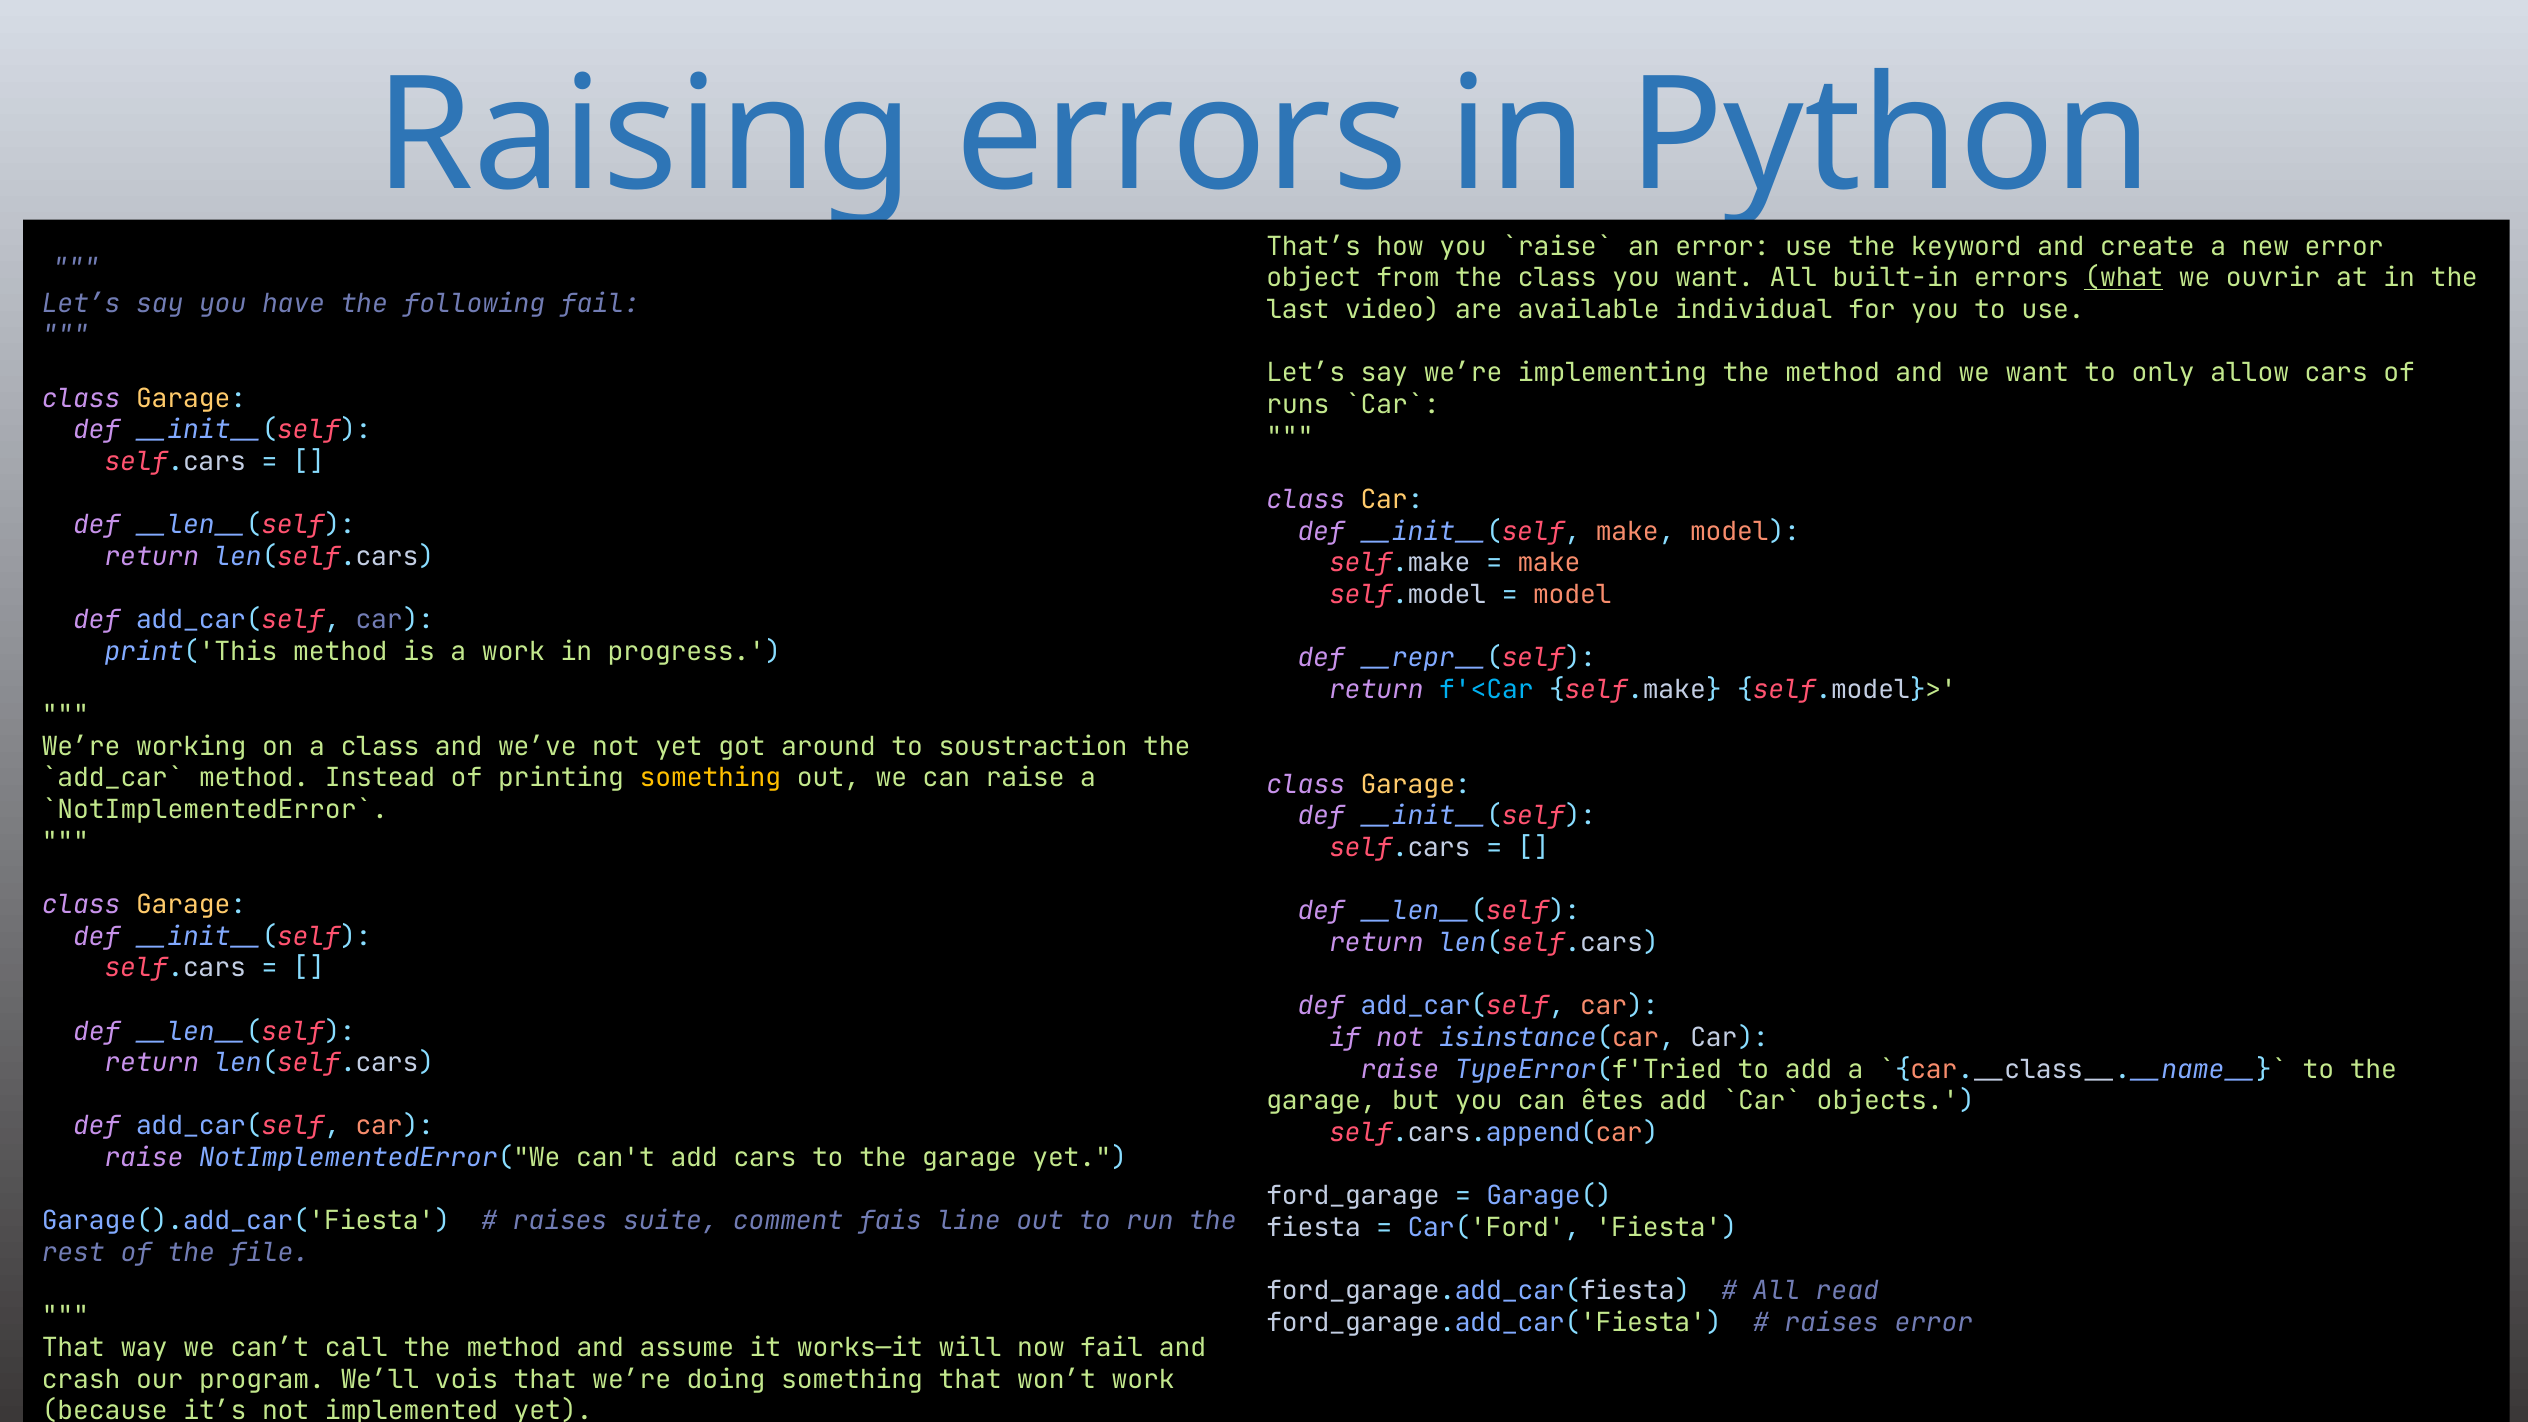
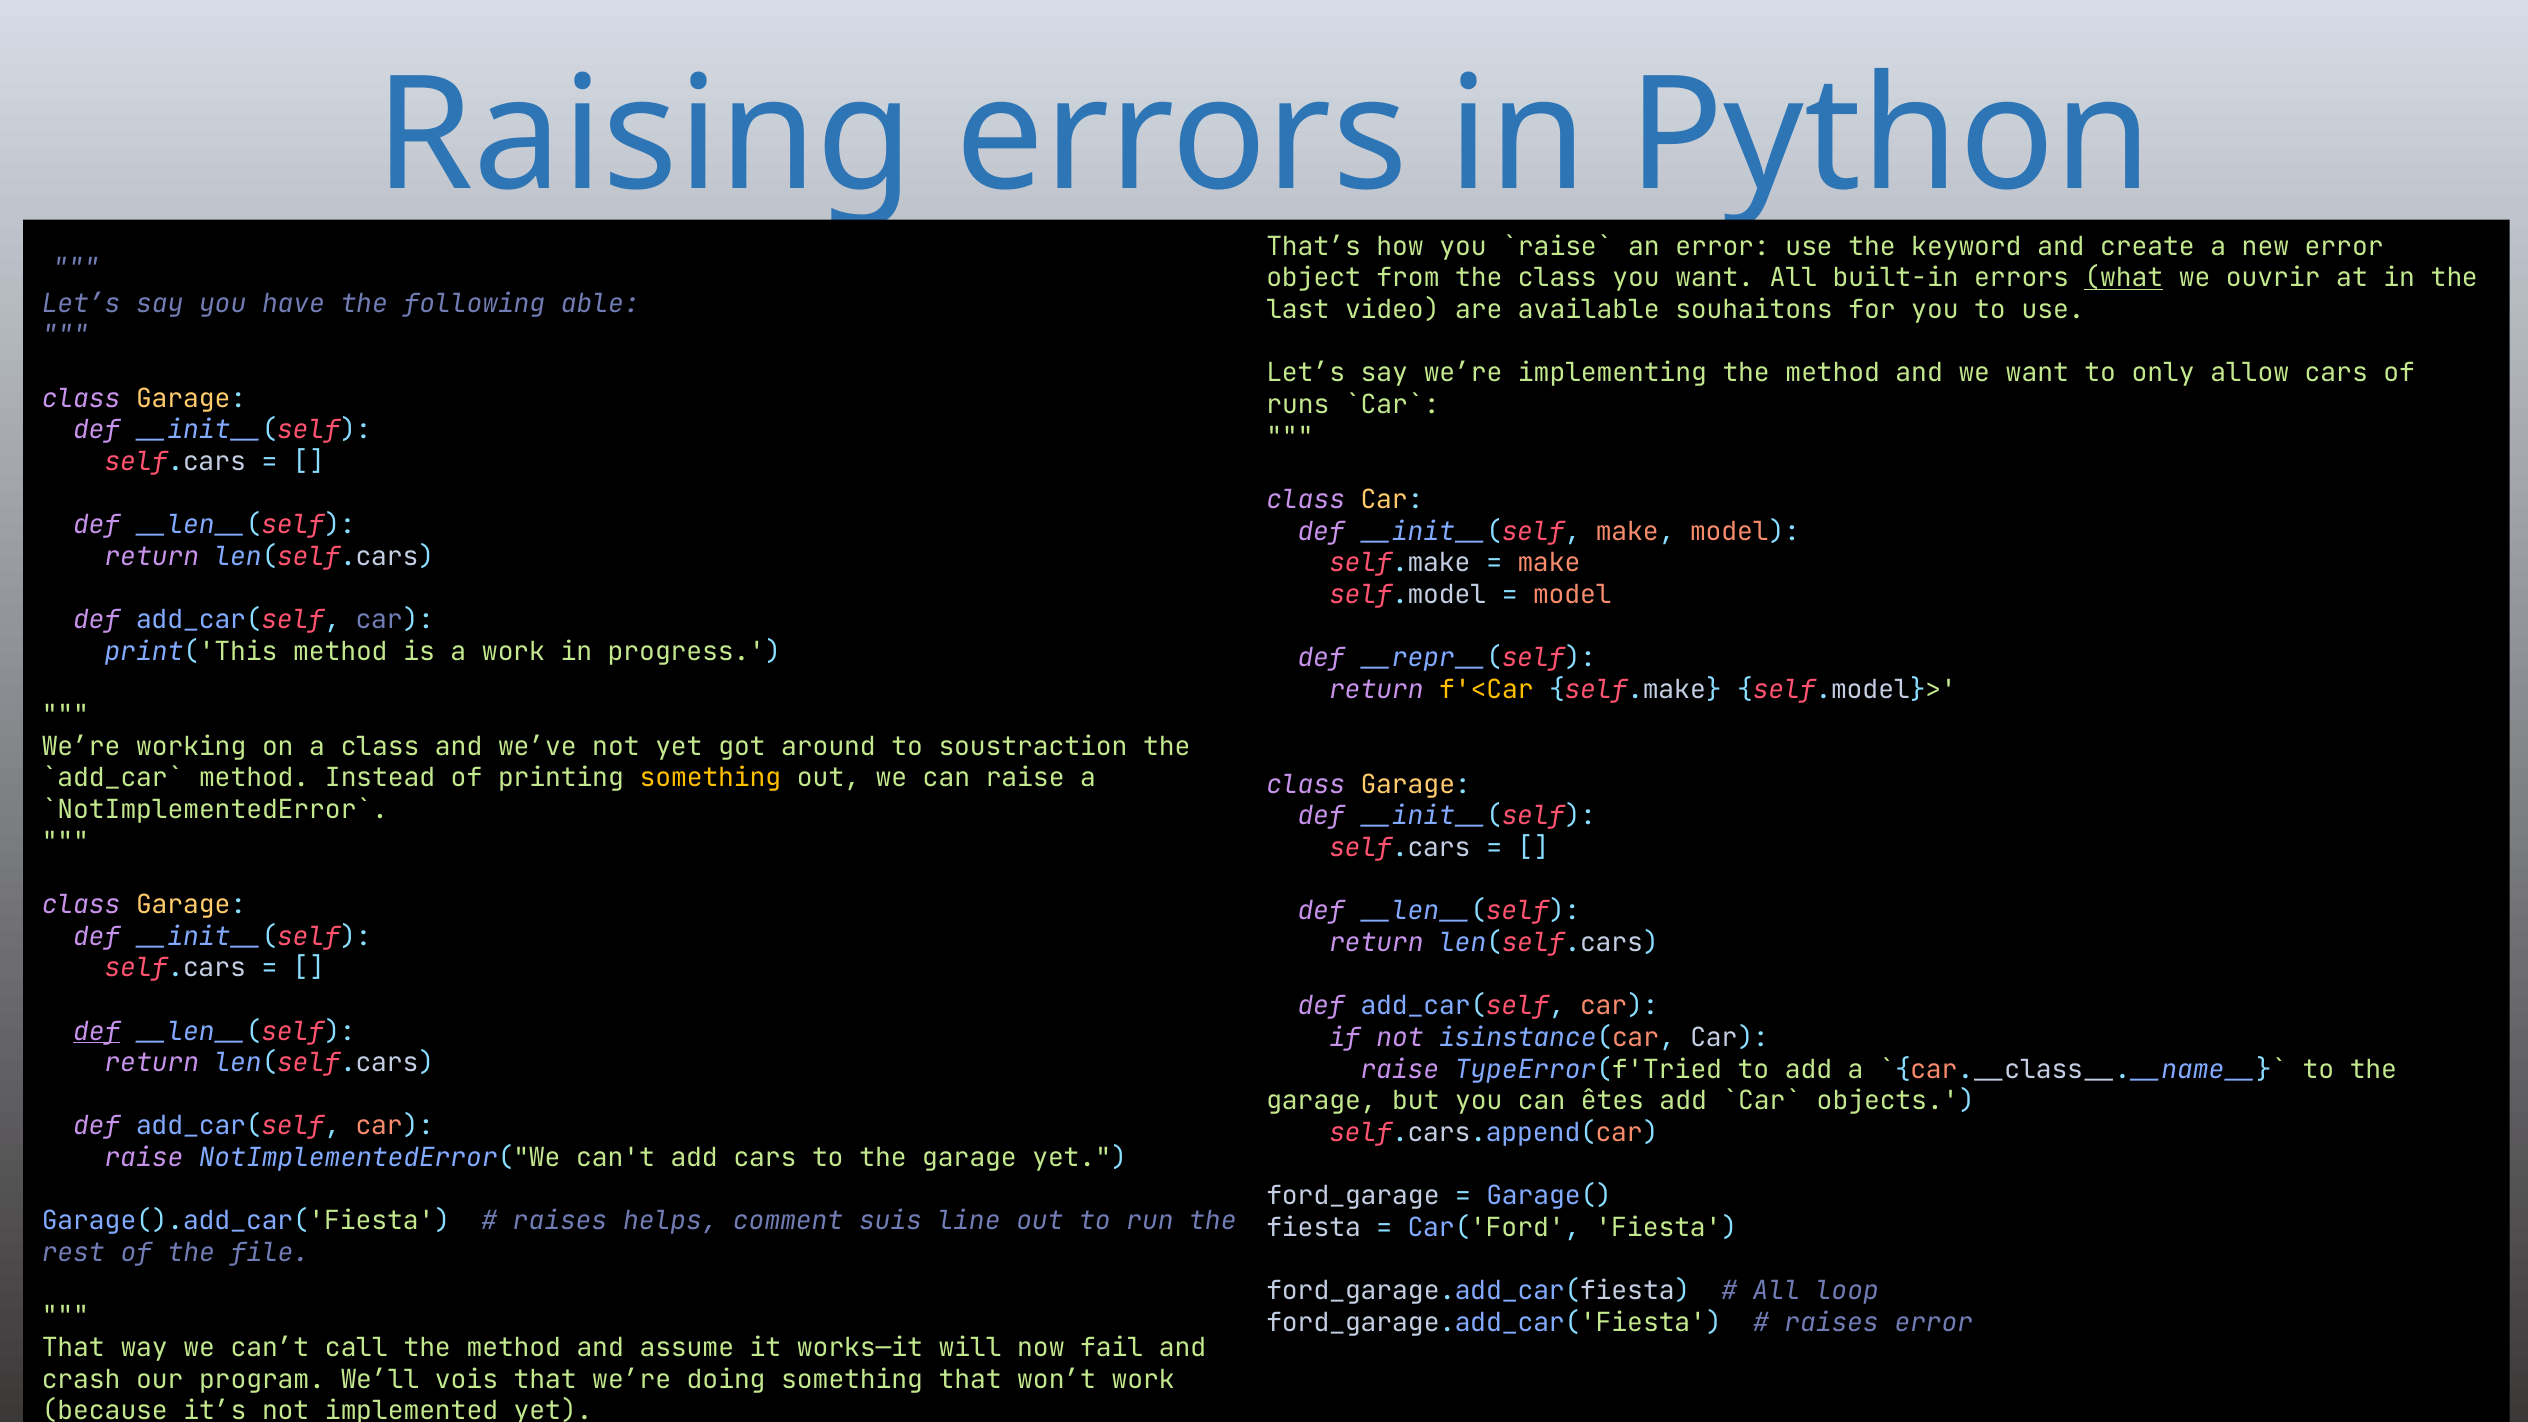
following fail: fail -> able
individual: individual -> souhaitons
f'<Car colour: light blue -> yellow
def at (97, 1031) underline: none -> present
suite: suite -> helps
fais: fais -> suis
read: read -> loop
